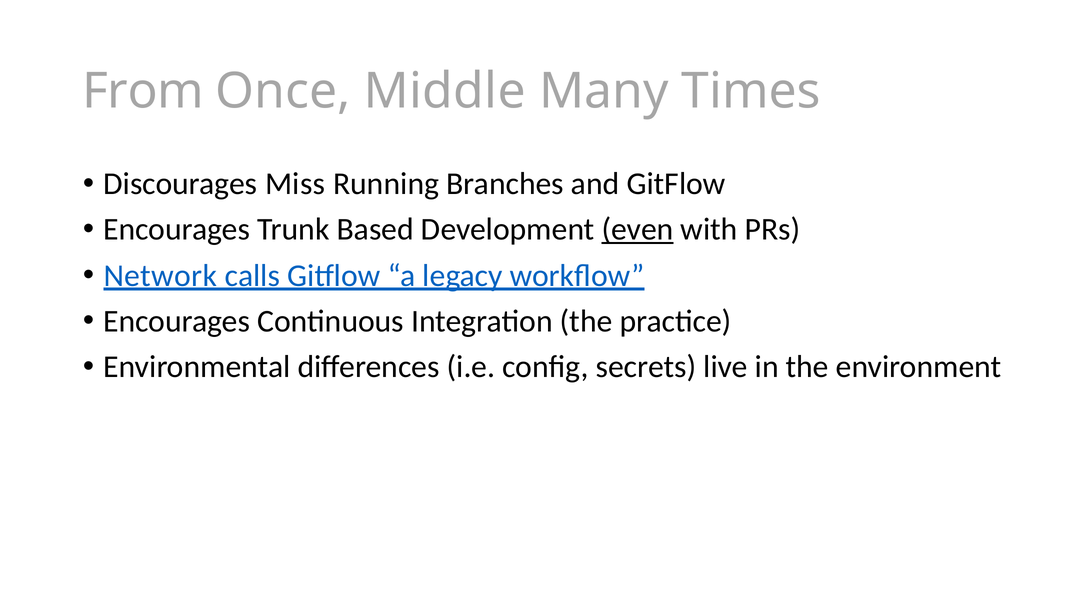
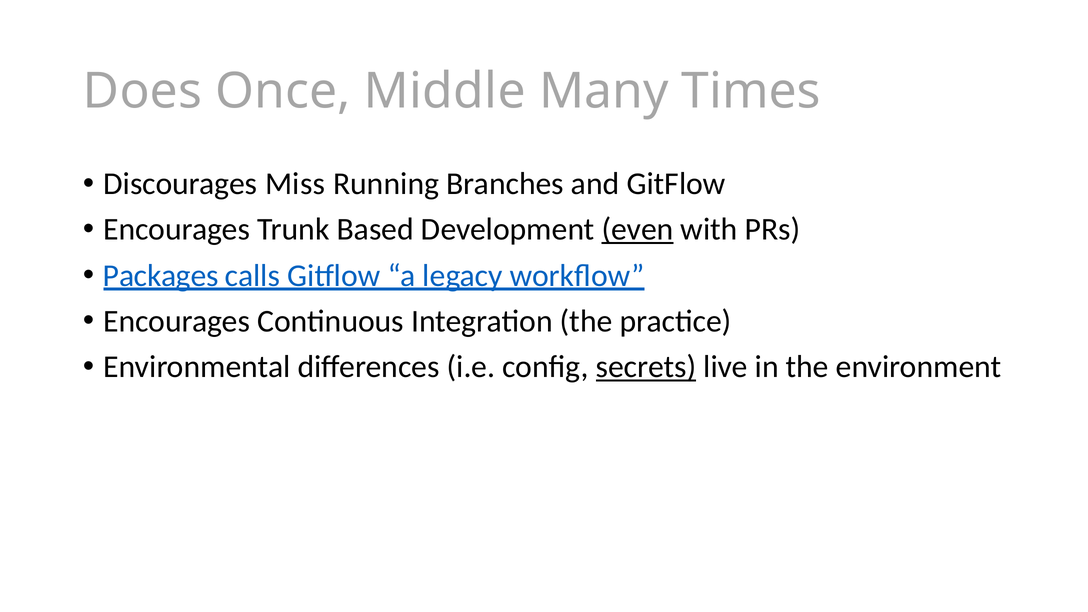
From: From -> Does
Network: Network -> Packages
secrets underline: none -> present
